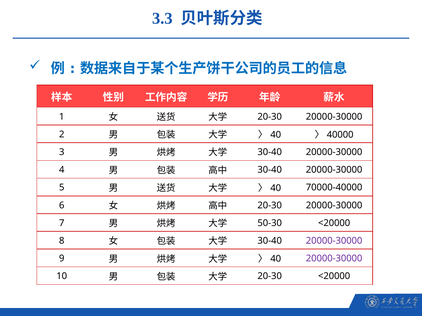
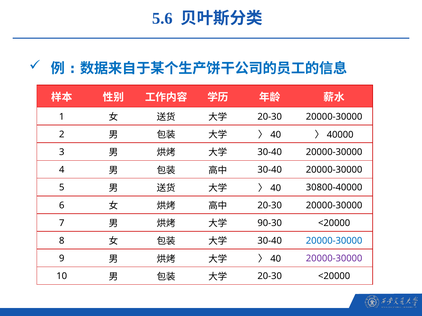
3.3: 3.3 -> 5.6
70000-40000: 70000-40000 -> 30800-40000
50-30: 50-30 -> 90-30
20000-30000 at (334, 241) colour: purple -> blue
